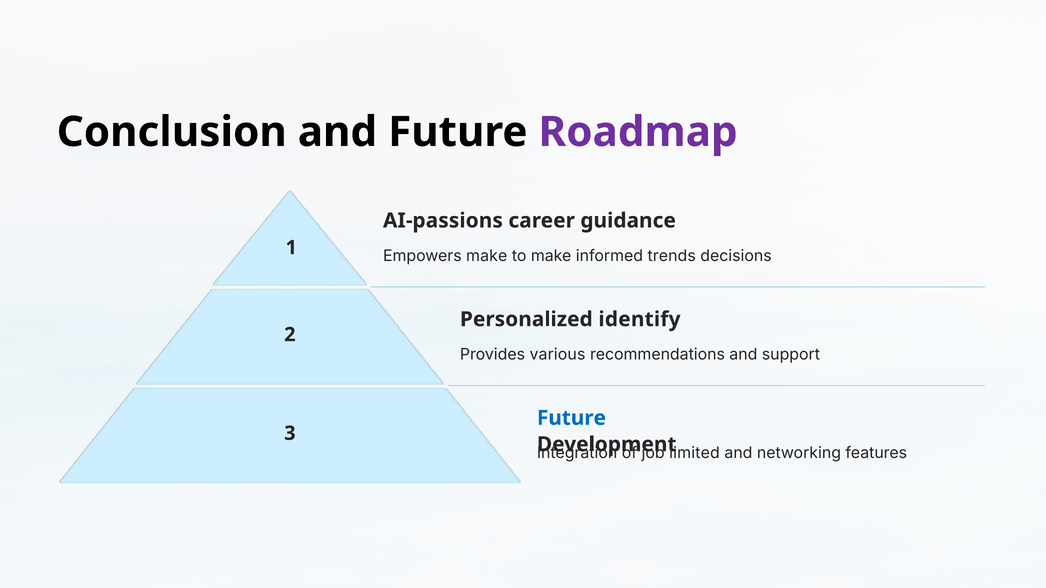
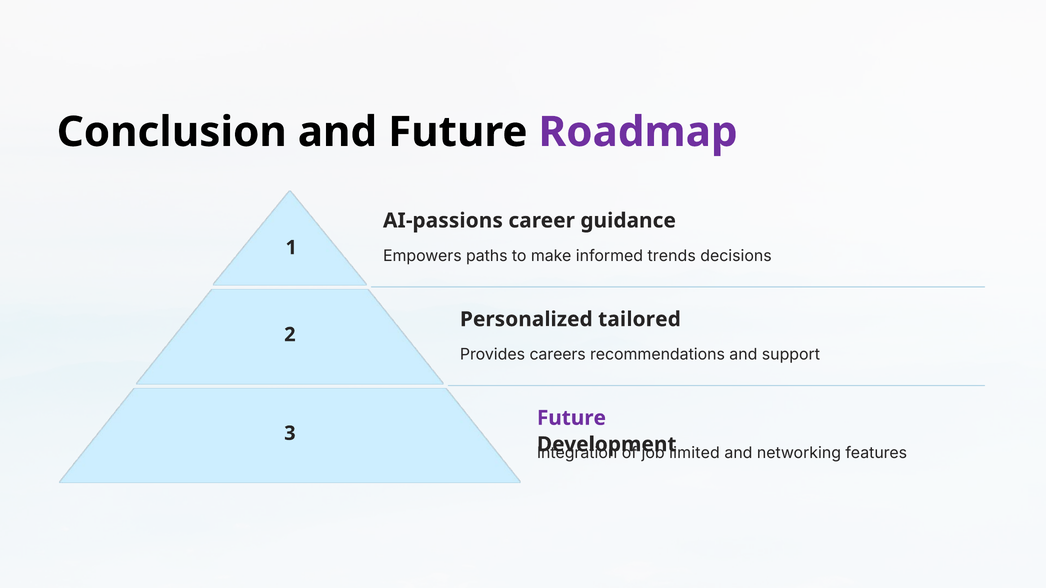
Empowers make: make -> paths
identify: identify -> tailored
various: various -> careers
Future at (571, 418) colour: blue -> purple
